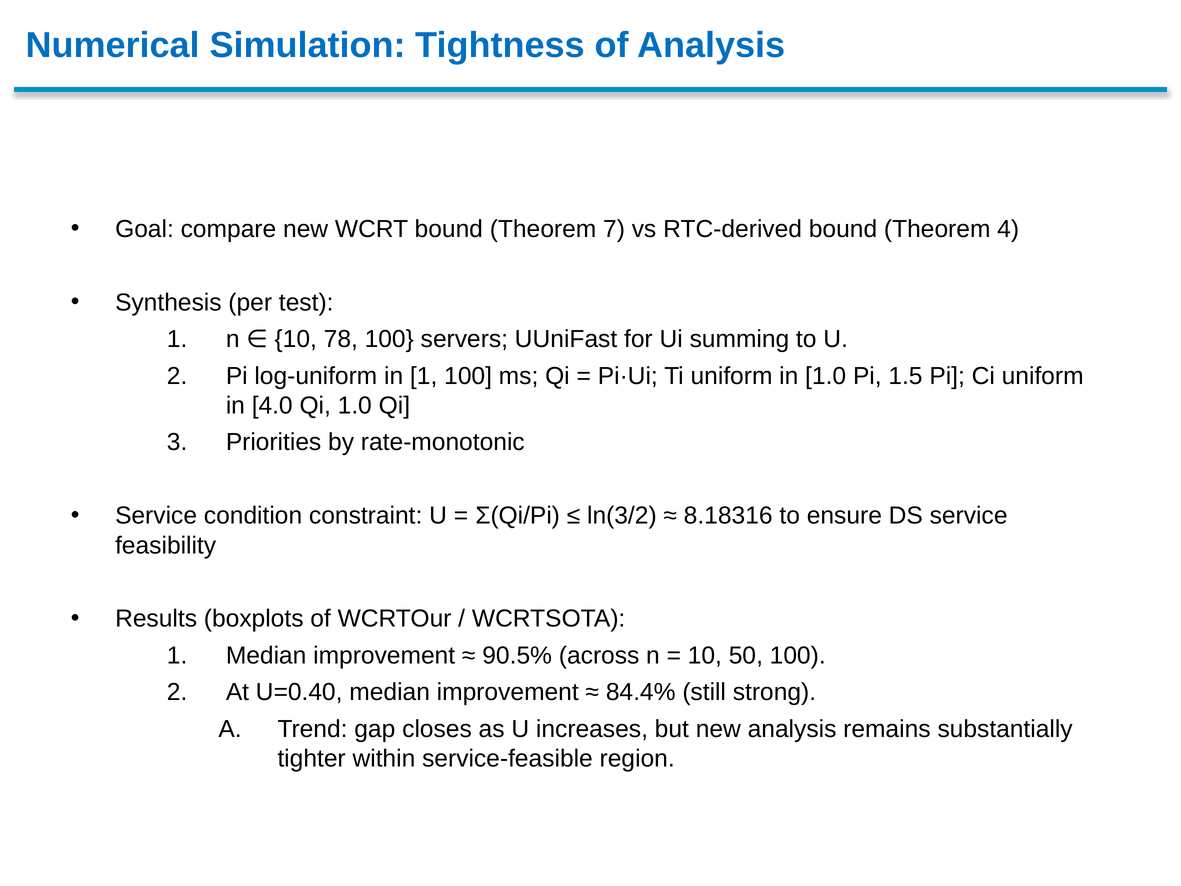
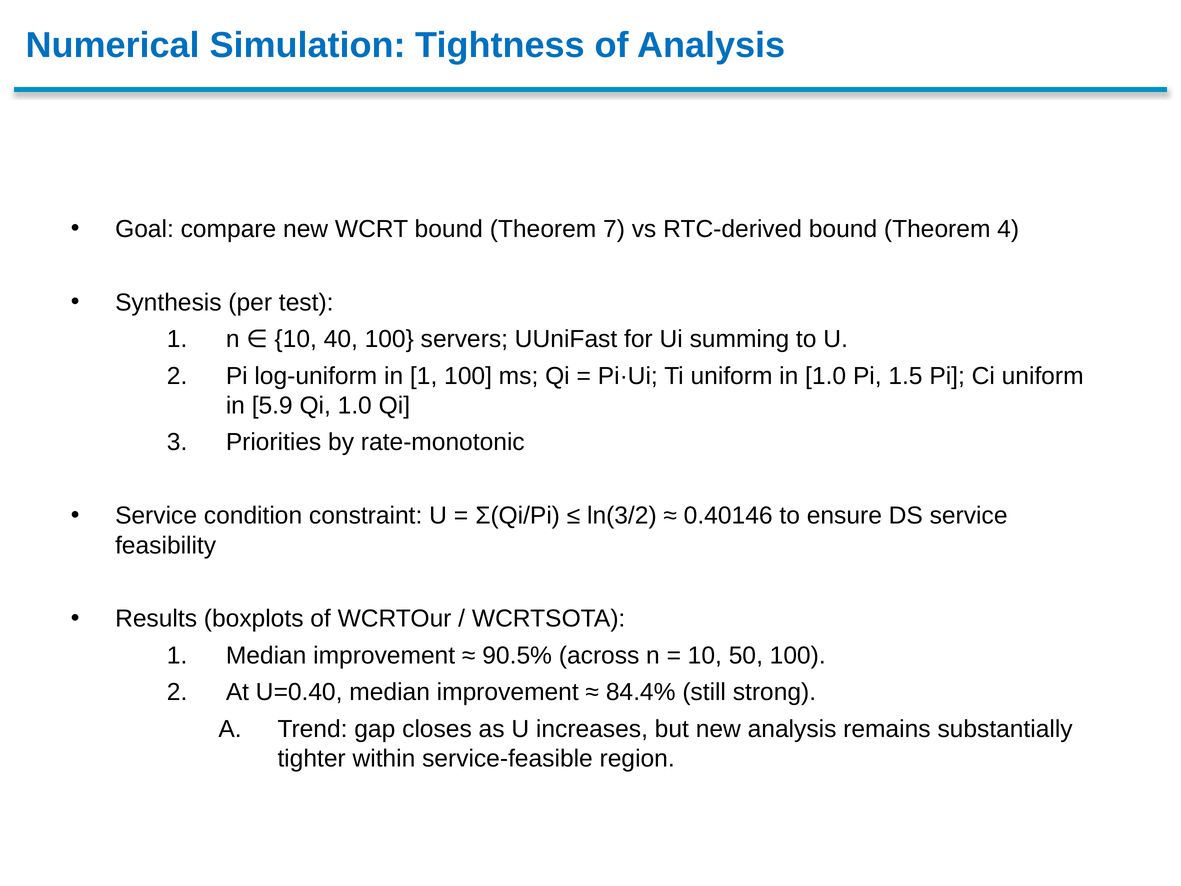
78: 78 -> 40
4.0: 4.0 -> 5.9
8.18316: 8.18316 -> 0.40146
